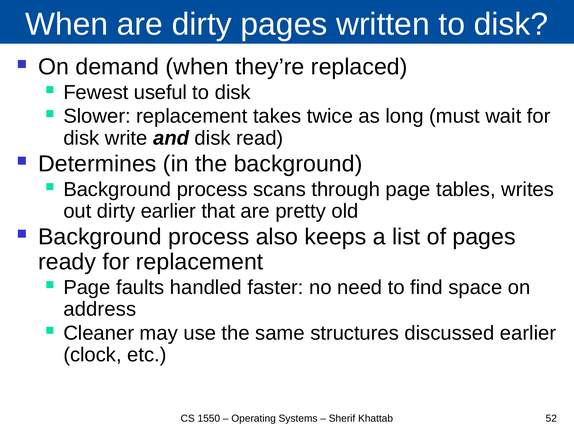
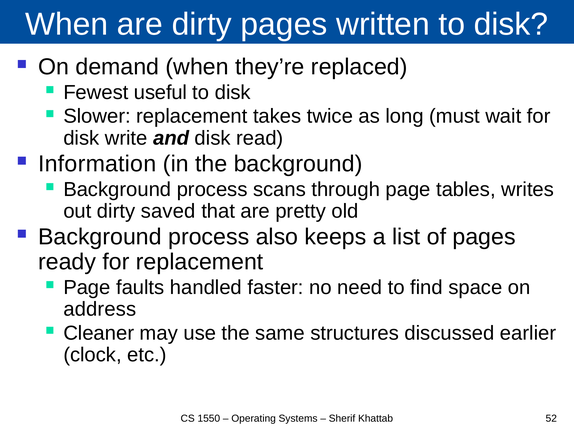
Determines: Determines -> Information
dirty earlier: earlier -> saved
